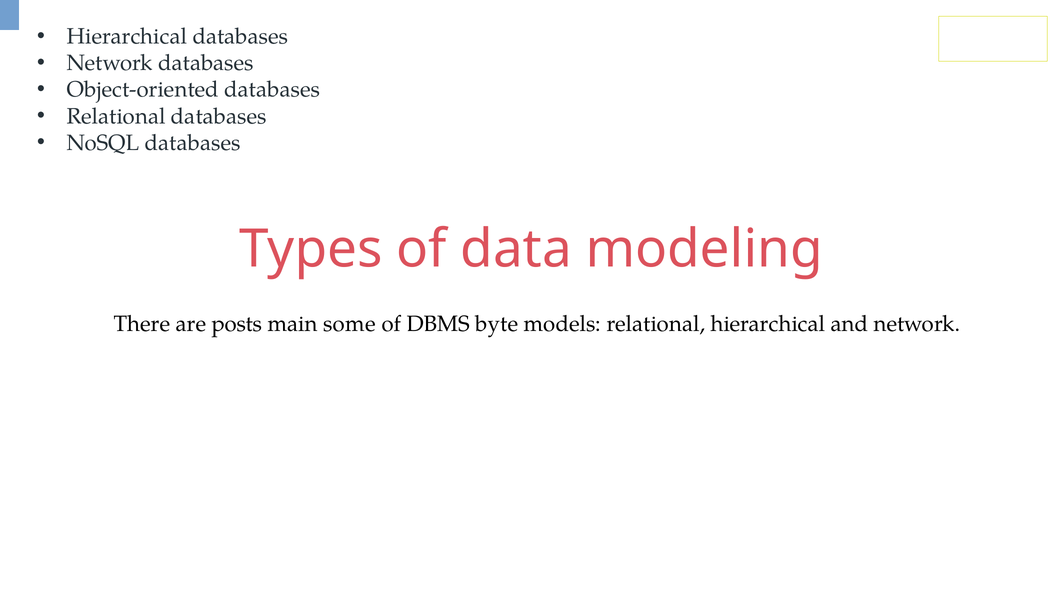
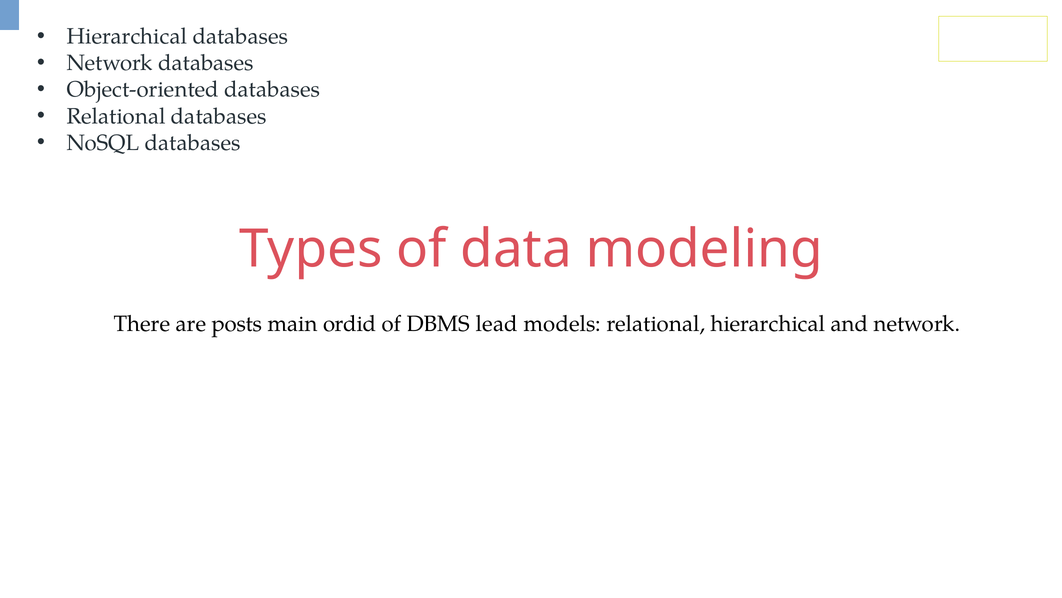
some: some -> ordid
byte: byte -> lead
